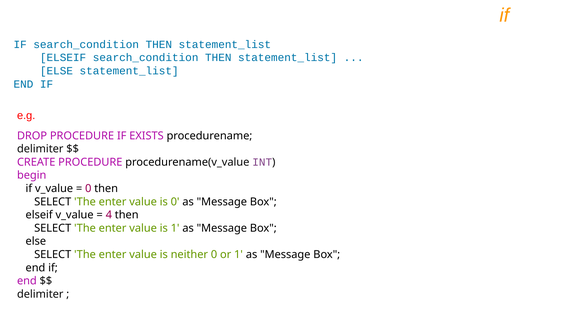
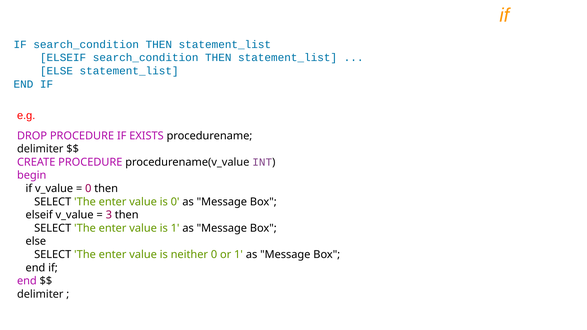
4: 4 -> 3
